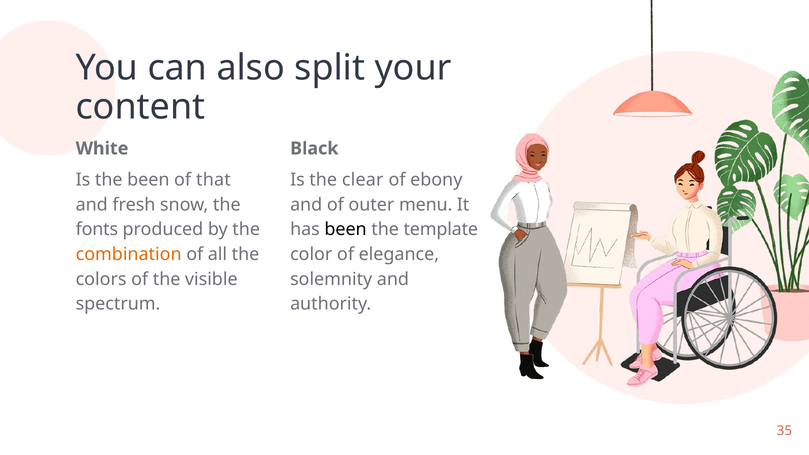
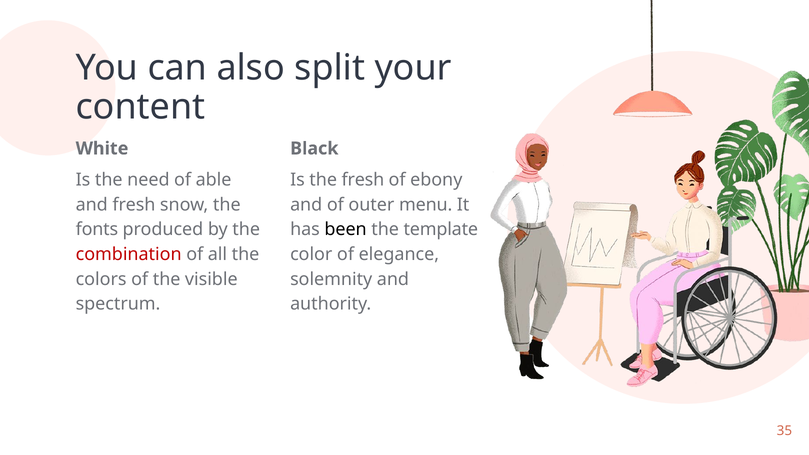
the been: been -> need
that: that -> able
the clear: clear -> fresh
combination colour: orange -> red
